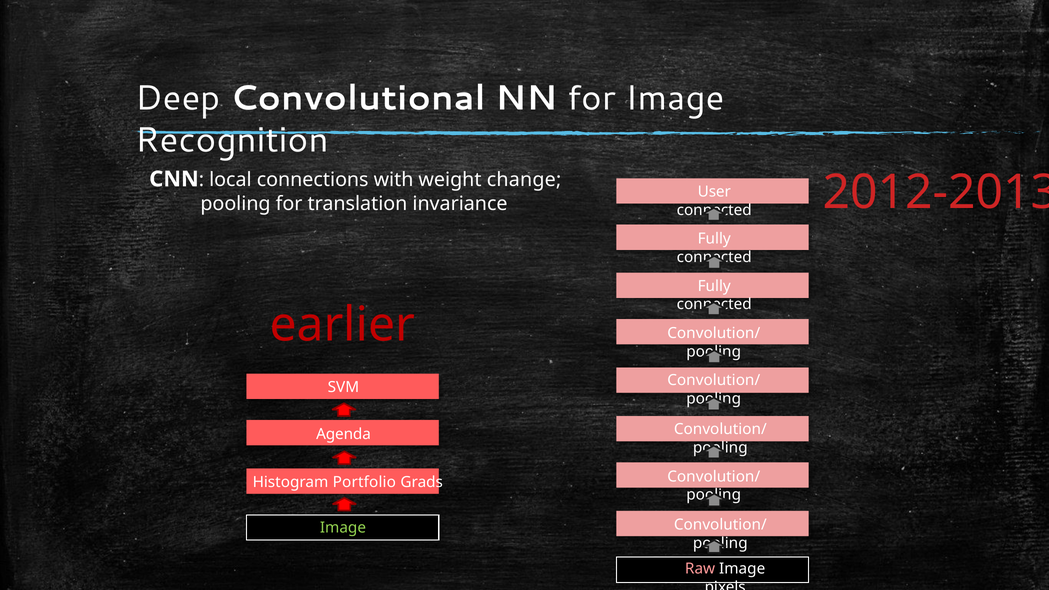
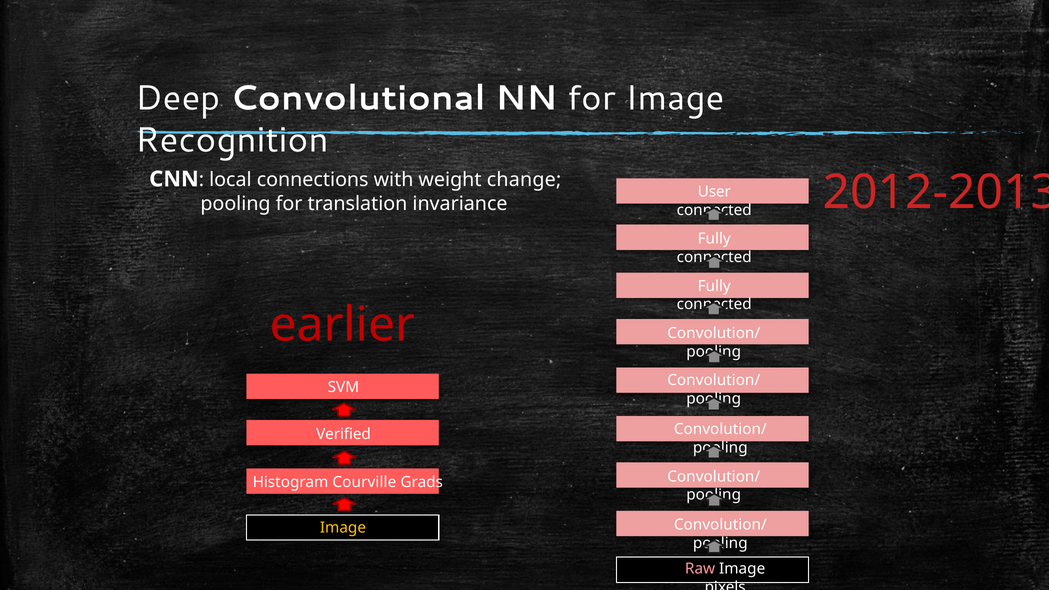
Agenda: Agenda -> Verified
Portfolio: Portfolio -> Courville
Image at (343, 528) colour: light green -> yellow
